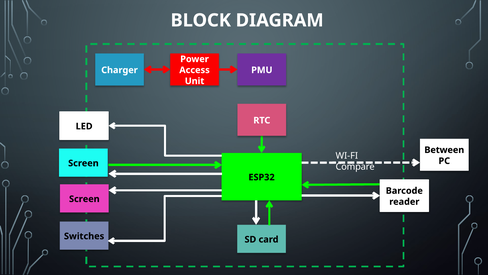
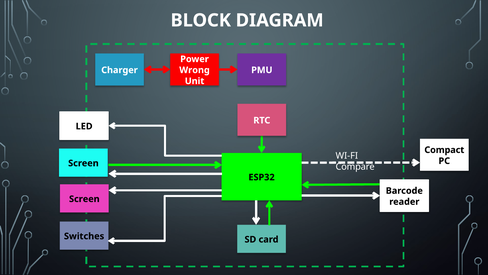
Access: Access -> Wrong
Between: Between -> Compact
